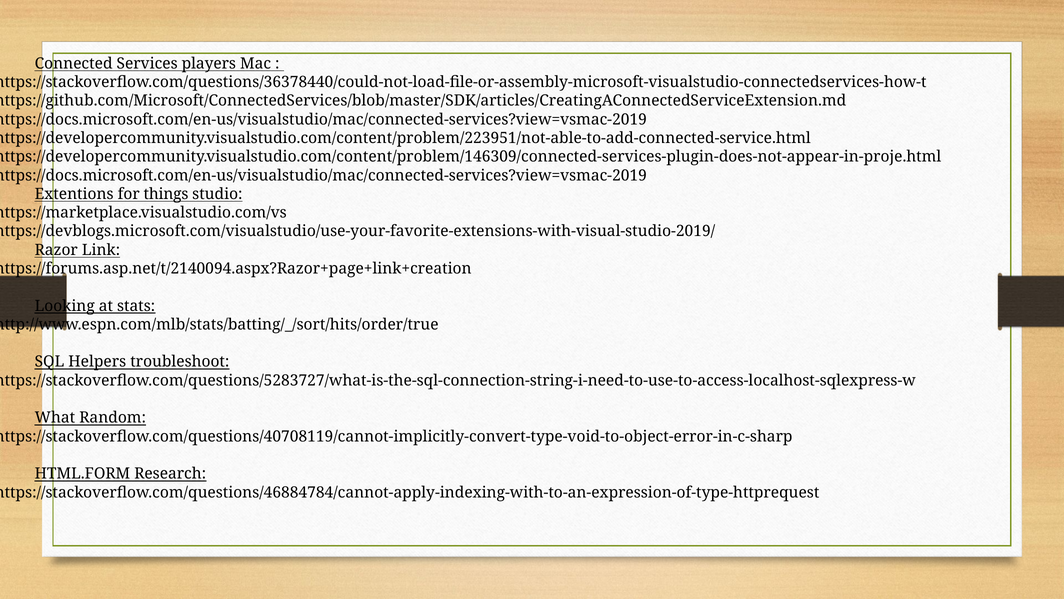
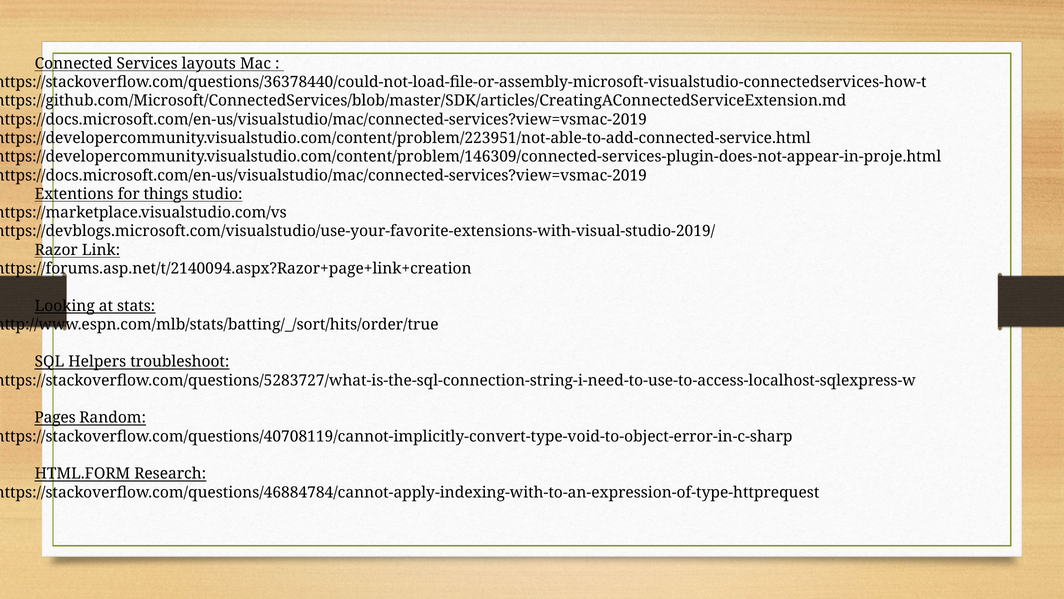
players: players -> layouts
What: What -> Pages
